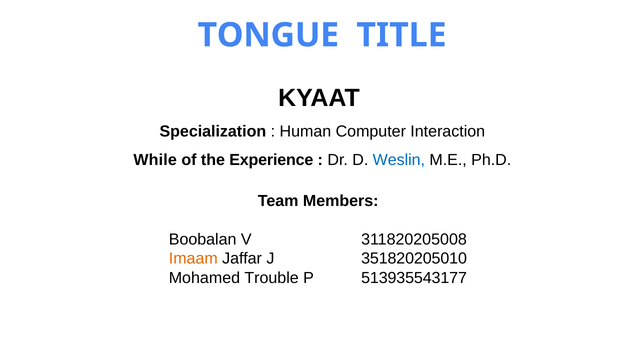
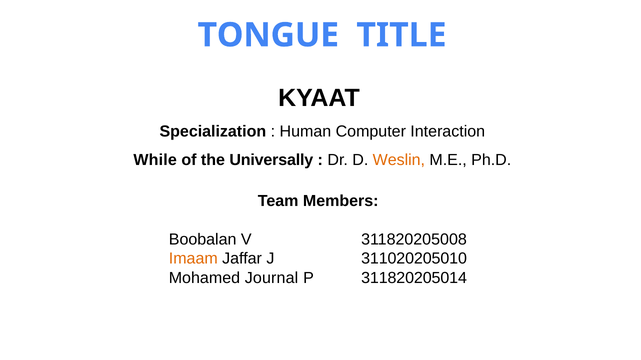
Experience: Experience -> Universally
Weslin colour: blue -> orange
351820205010: 351820205010 -> 311020205010
Trouble: Trouble -> Journal
513935543177: 513935543177 -> 311820205014
